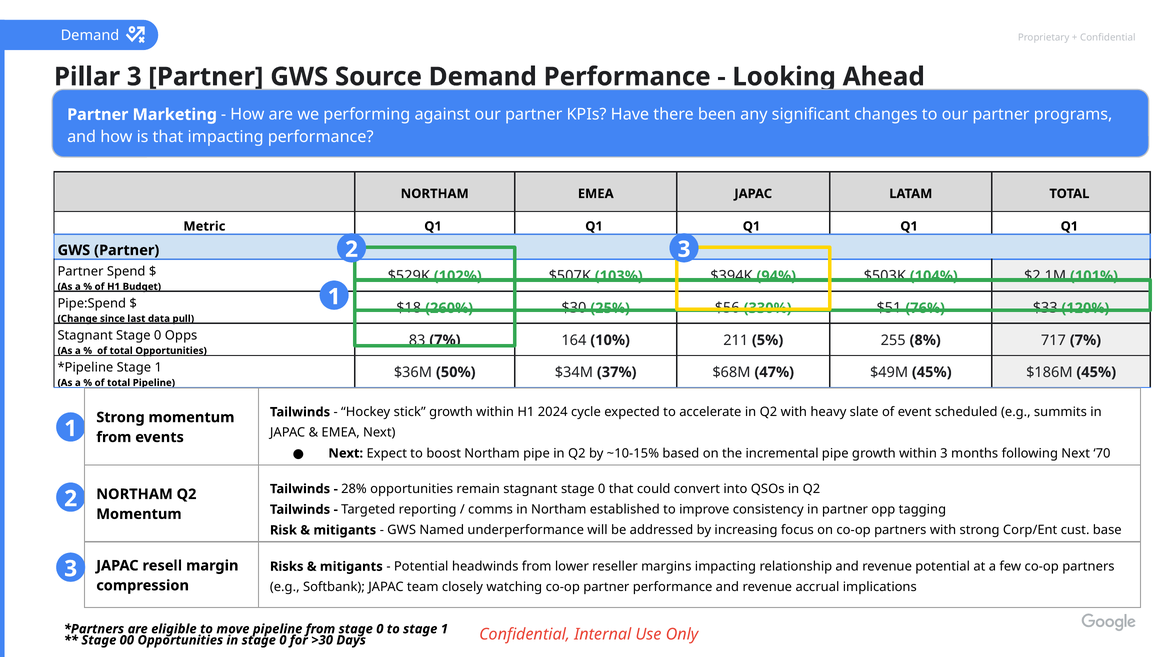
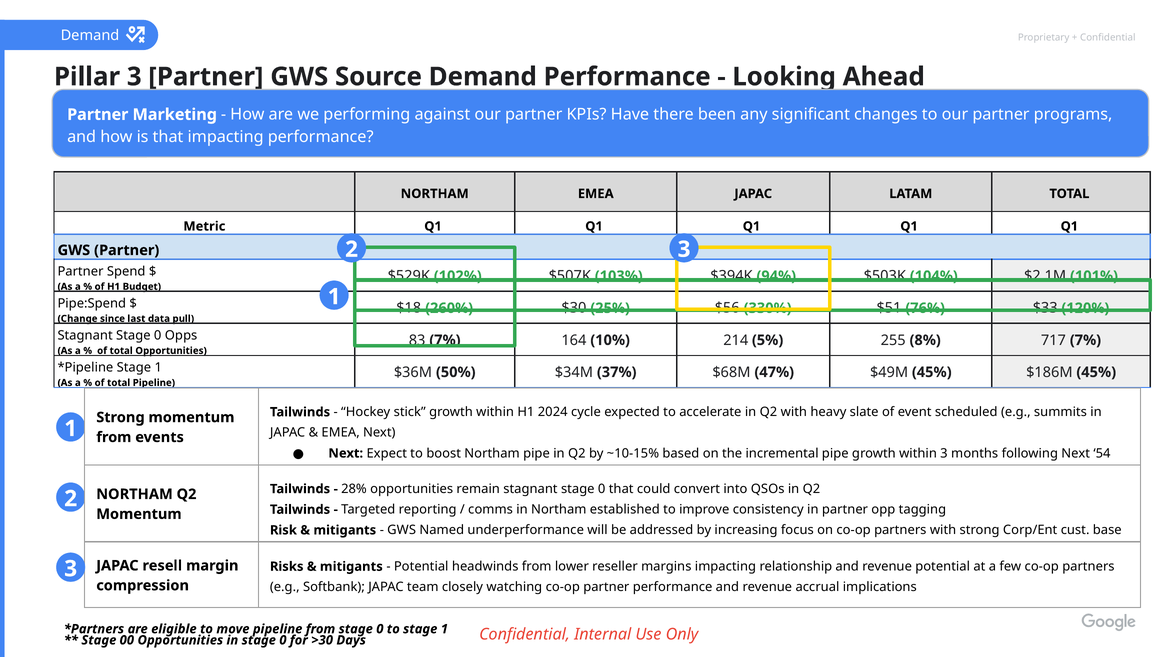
211: 211 -> 214
70: 70 -> 54
